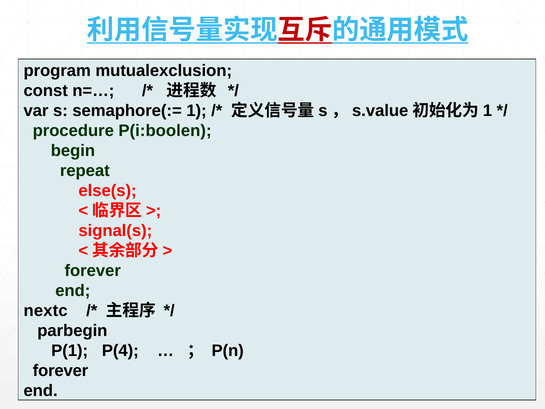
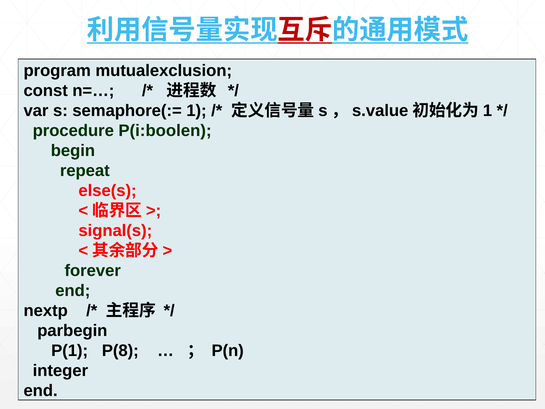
nextc: nextc -> nextp
P(4: P(4 -> P(8
forever at (60, 370): forever -> integer
